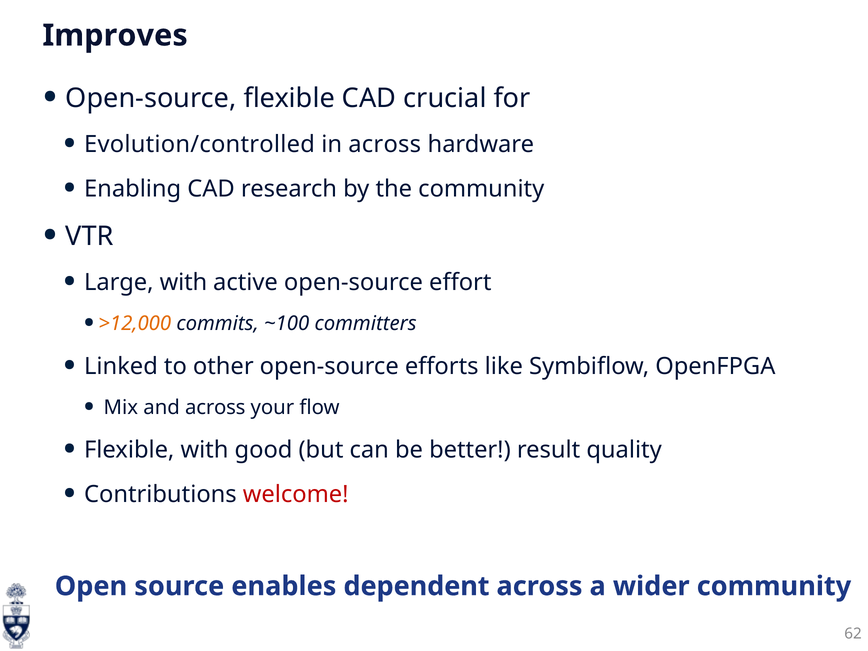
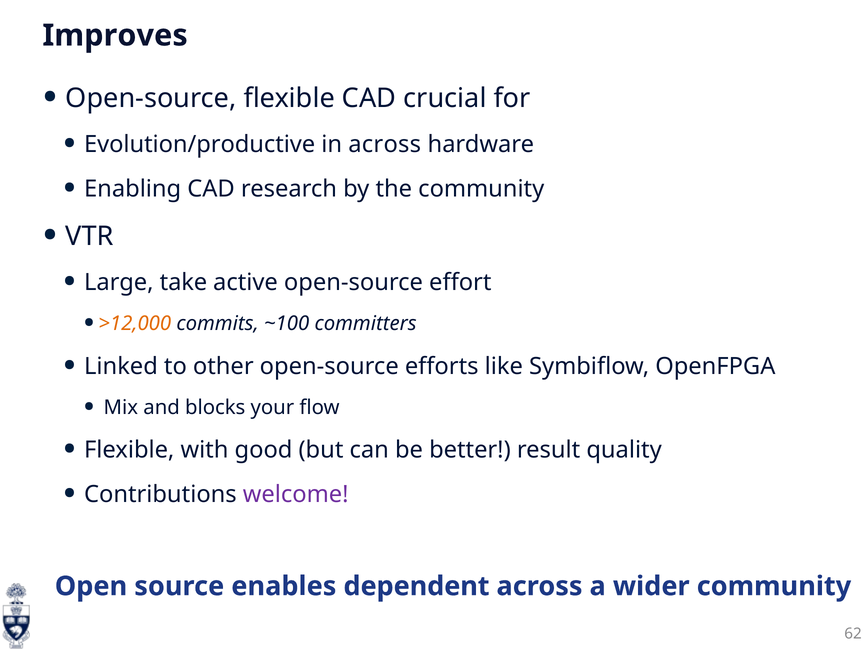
Evolution/controlled: Evolution/controlled -> Evolution/productive
Large with: with -> take
and across: across -> blocks
welcome colour: red -> purple
